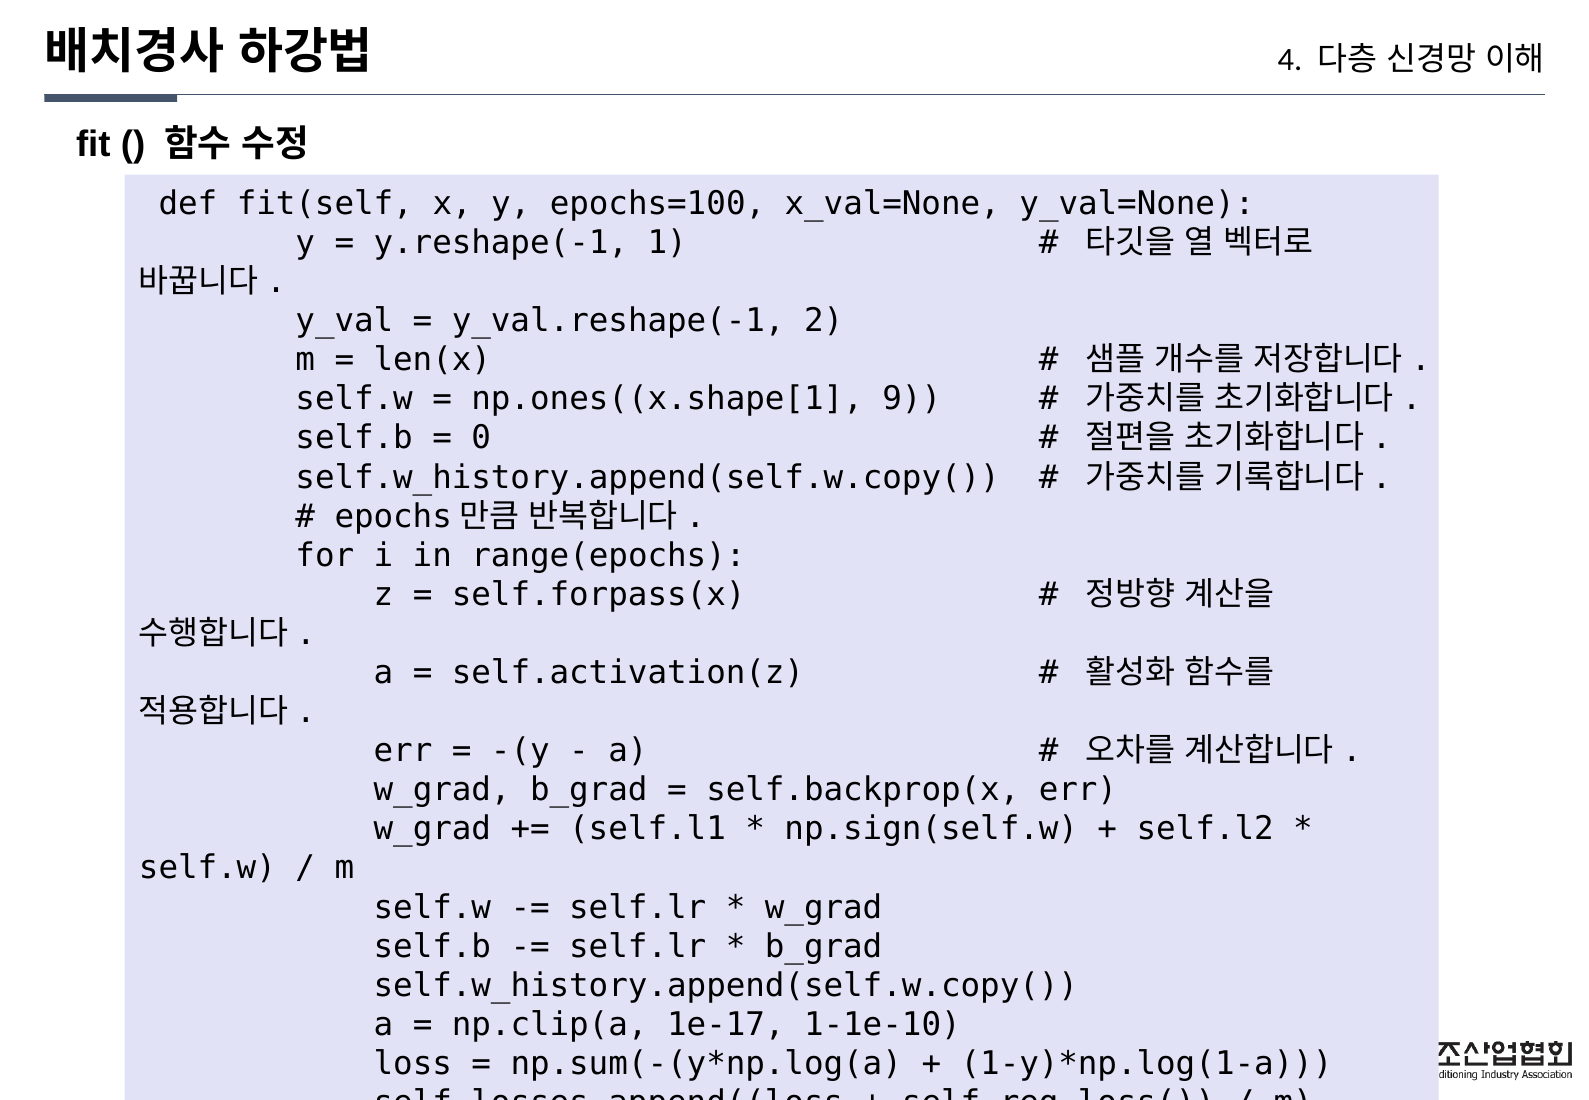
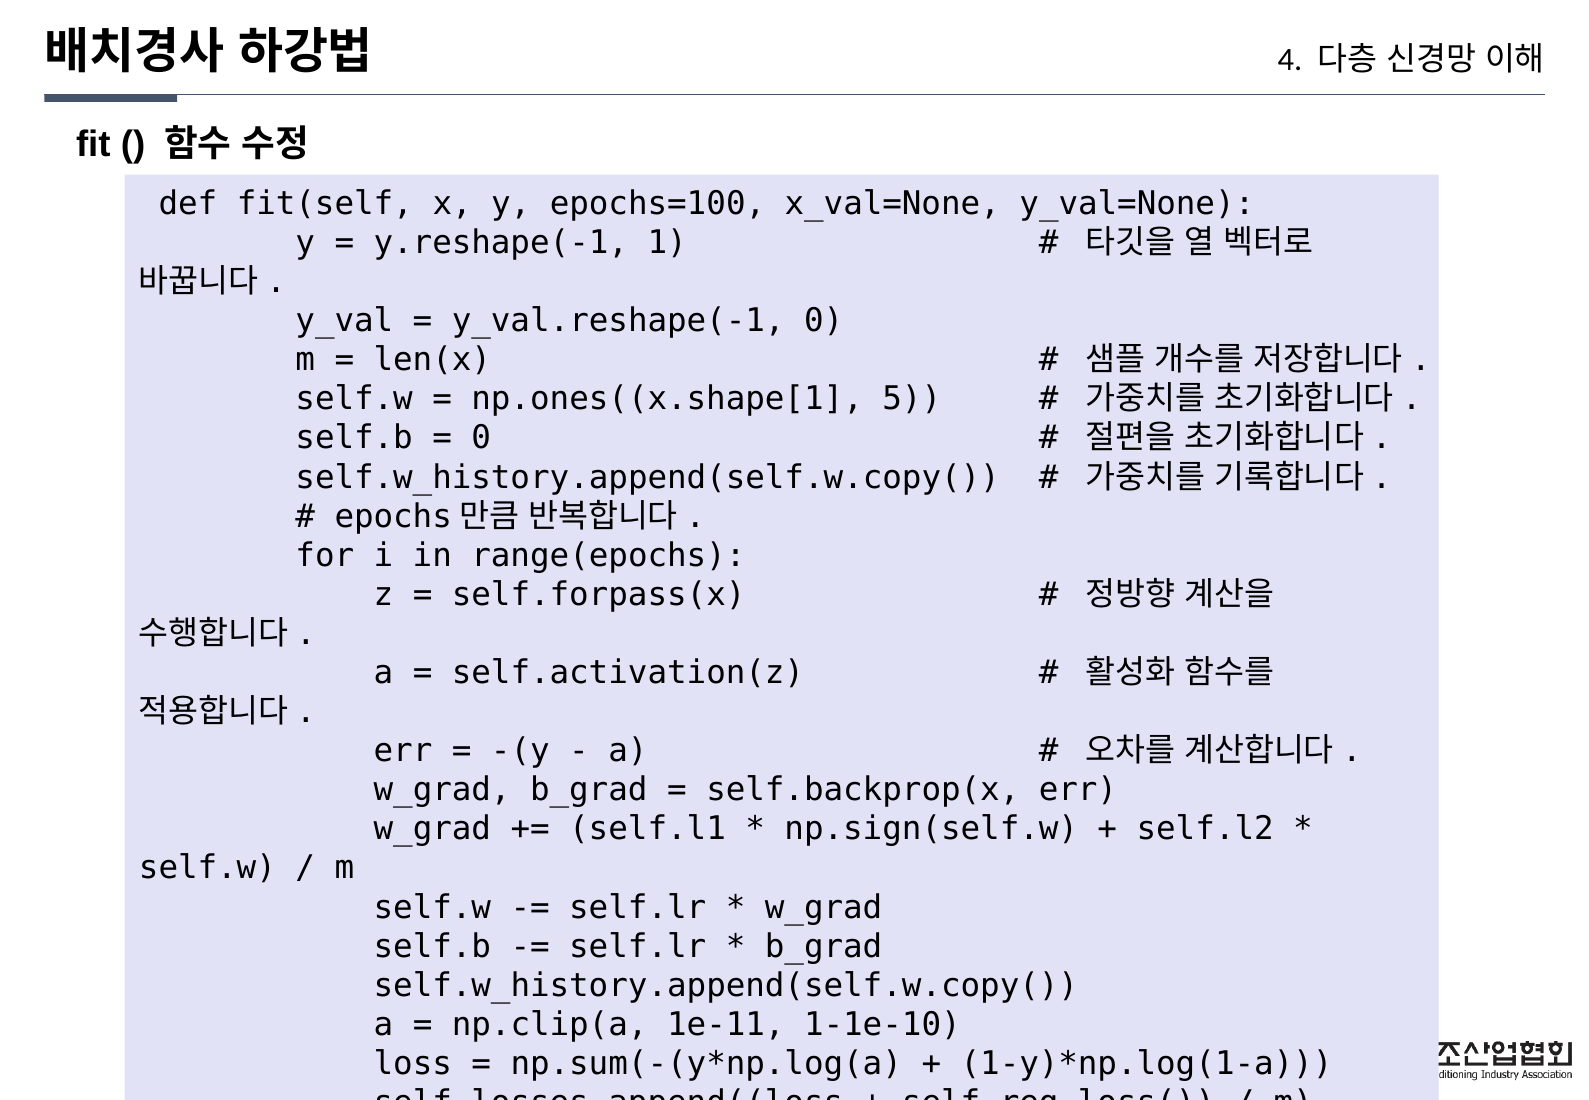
y_val.reshape(-1 2: 2 -> 0
9: 9 -> 5
1e-17: 1e-17 -> 1e-11
